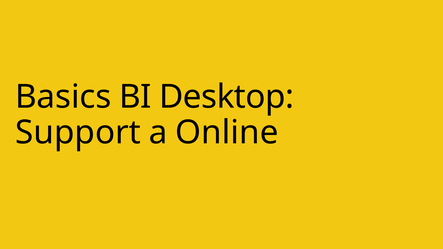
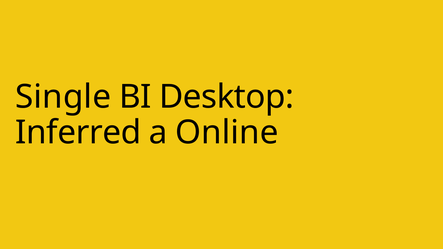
Basics: Basics -> Single
Support: Support -> Inferred
